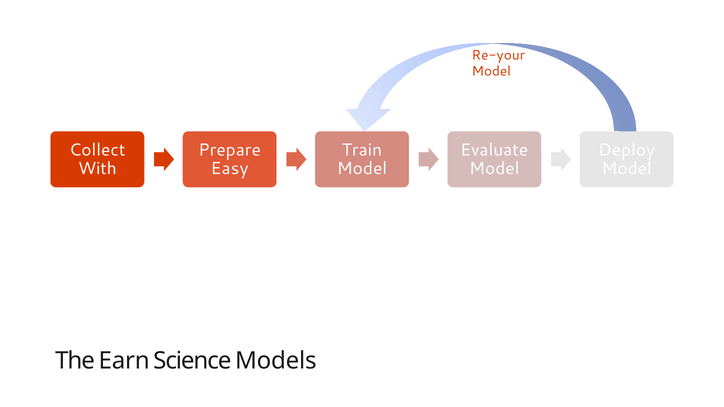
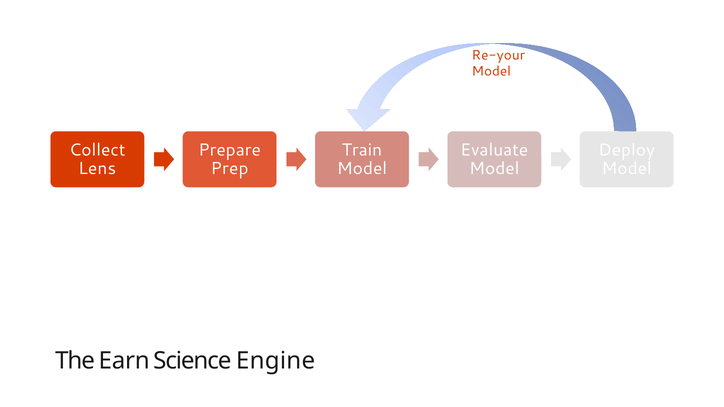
With: With -> Lens
Easy: Easy -> Prep
Models: Models -> Engine
